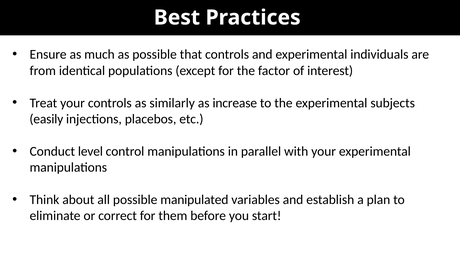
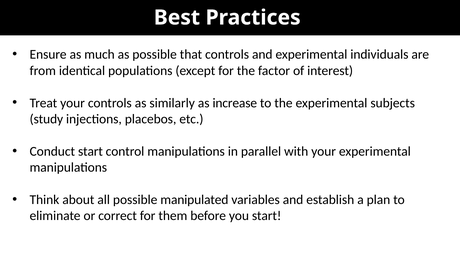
easily: easily -> study
Conduct level: level -> start
